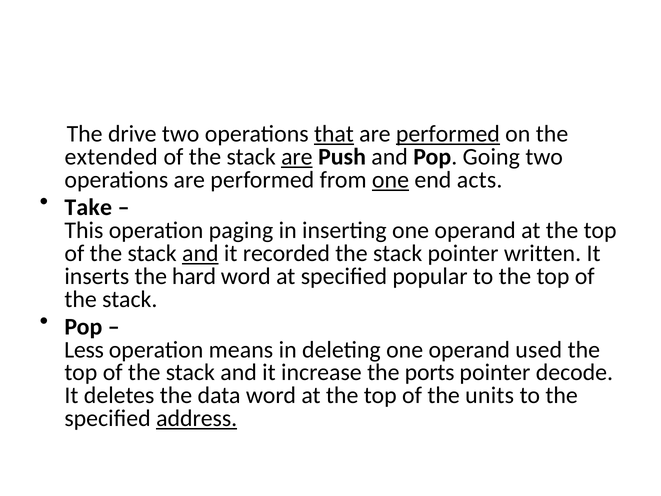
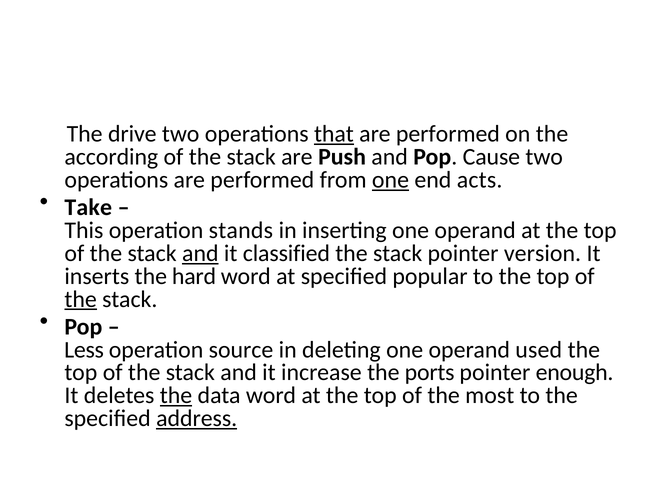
performed at (448, 134) underline: present -> none
extended: extended -> according
are at (297, 157) underline: present -> none
Going: Going -> Cause
paging: paging -> stands
recorded: recorded -> classified
written: written -> version
the at (81, 299) underline: none -> present
means: means -> source
decode: decode -> enough
the at (176, 395) underline: none -> present
units: units -> most
